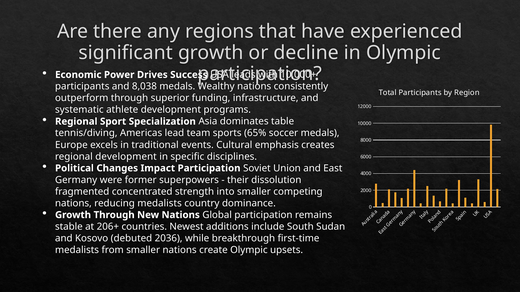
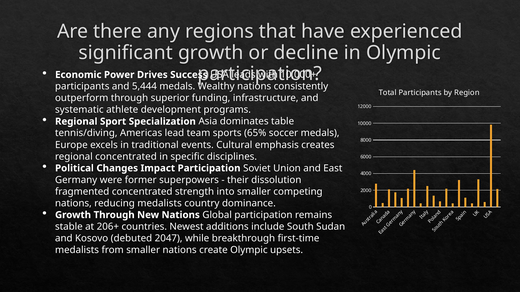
8,038: 8,038 -> 5,444
regional development: development -> concentrated
2036: 2036 -> 2047
